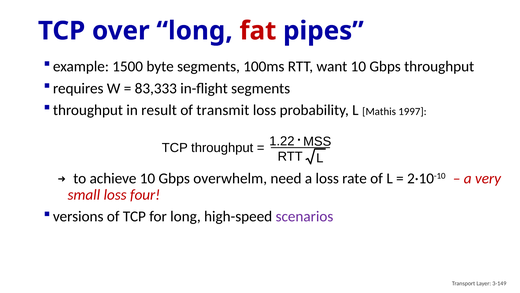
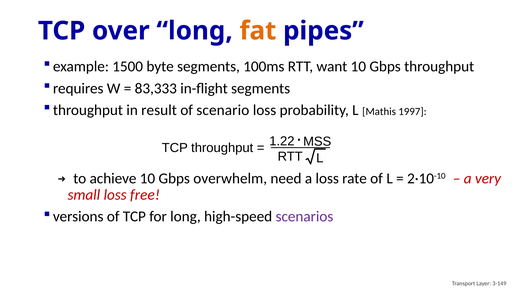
fat colour: red -> orange
transmit: transmit -> scenario
four: four -> free
